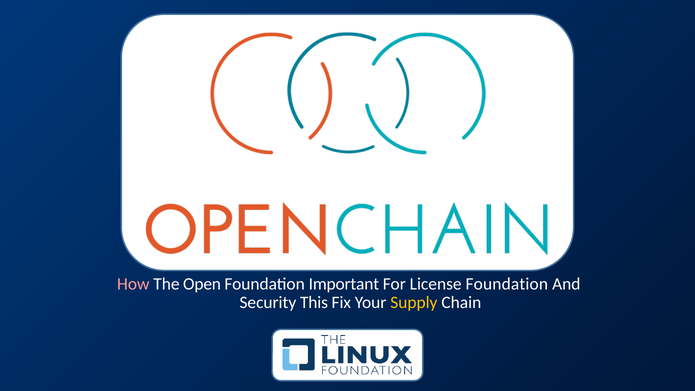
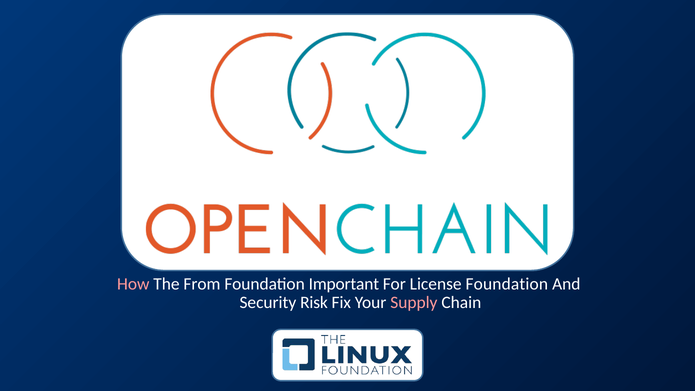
Open: Open -> From
This: This -> Risk
Supply colour: yellow -> pink
